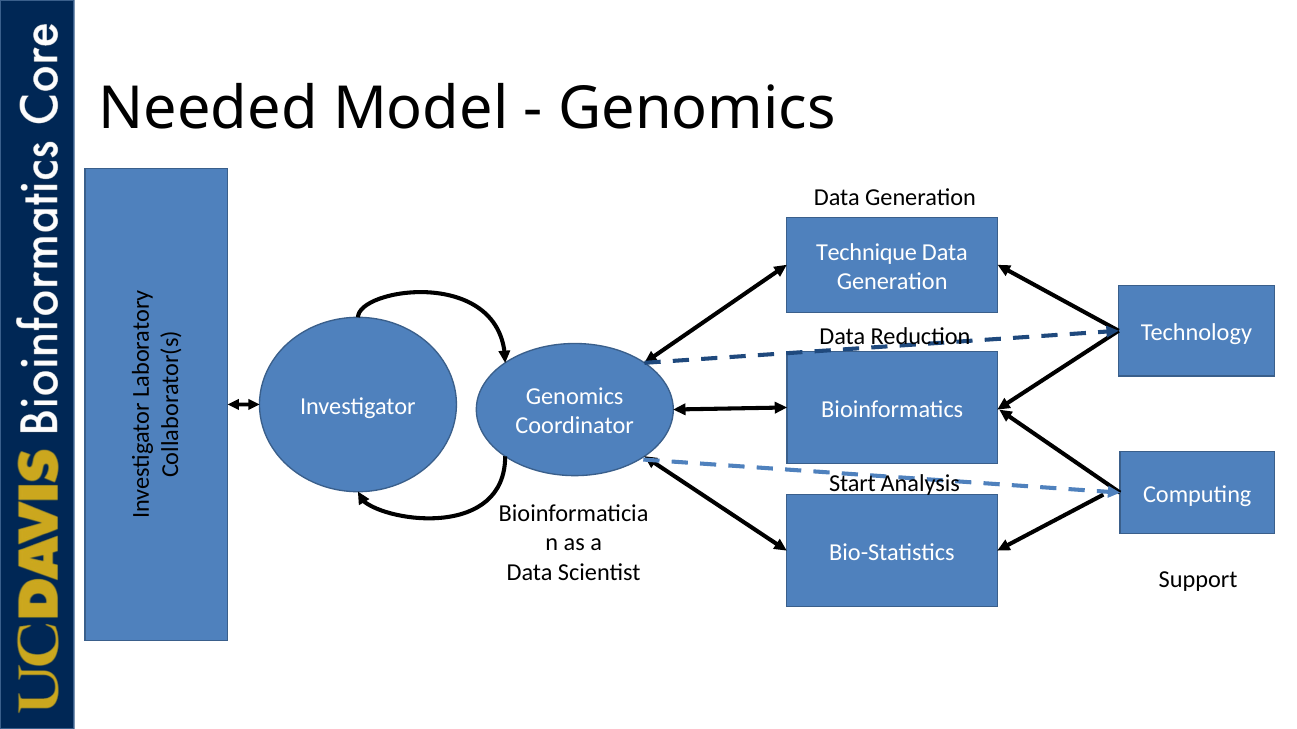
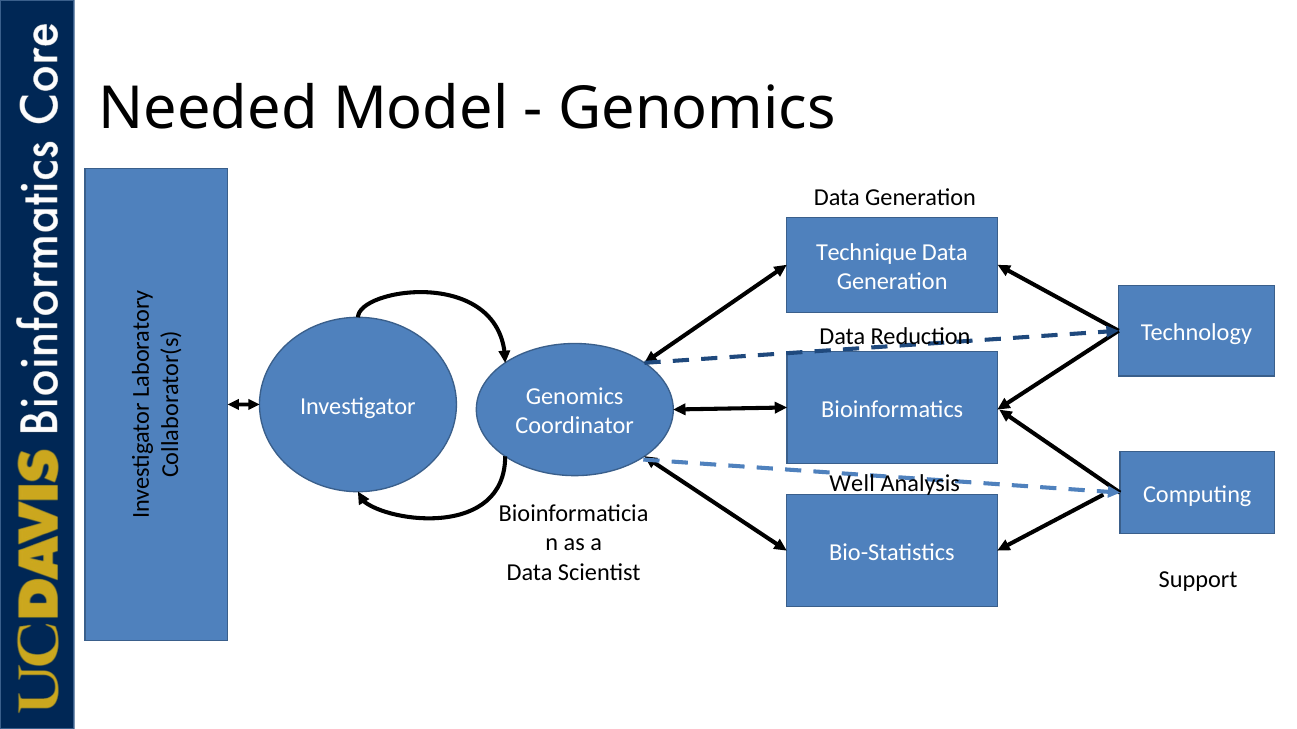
Start: Start -> Well
